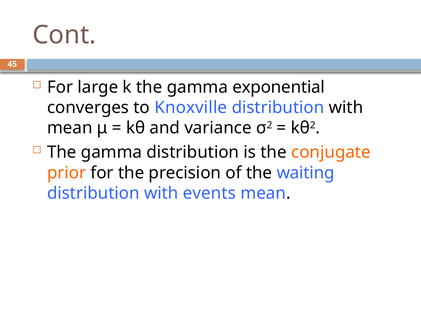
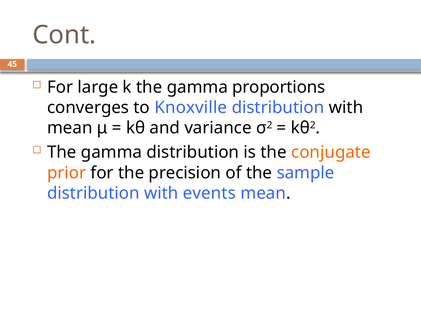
exponential: exponential -> proportions
waiting: waiting -> sample
